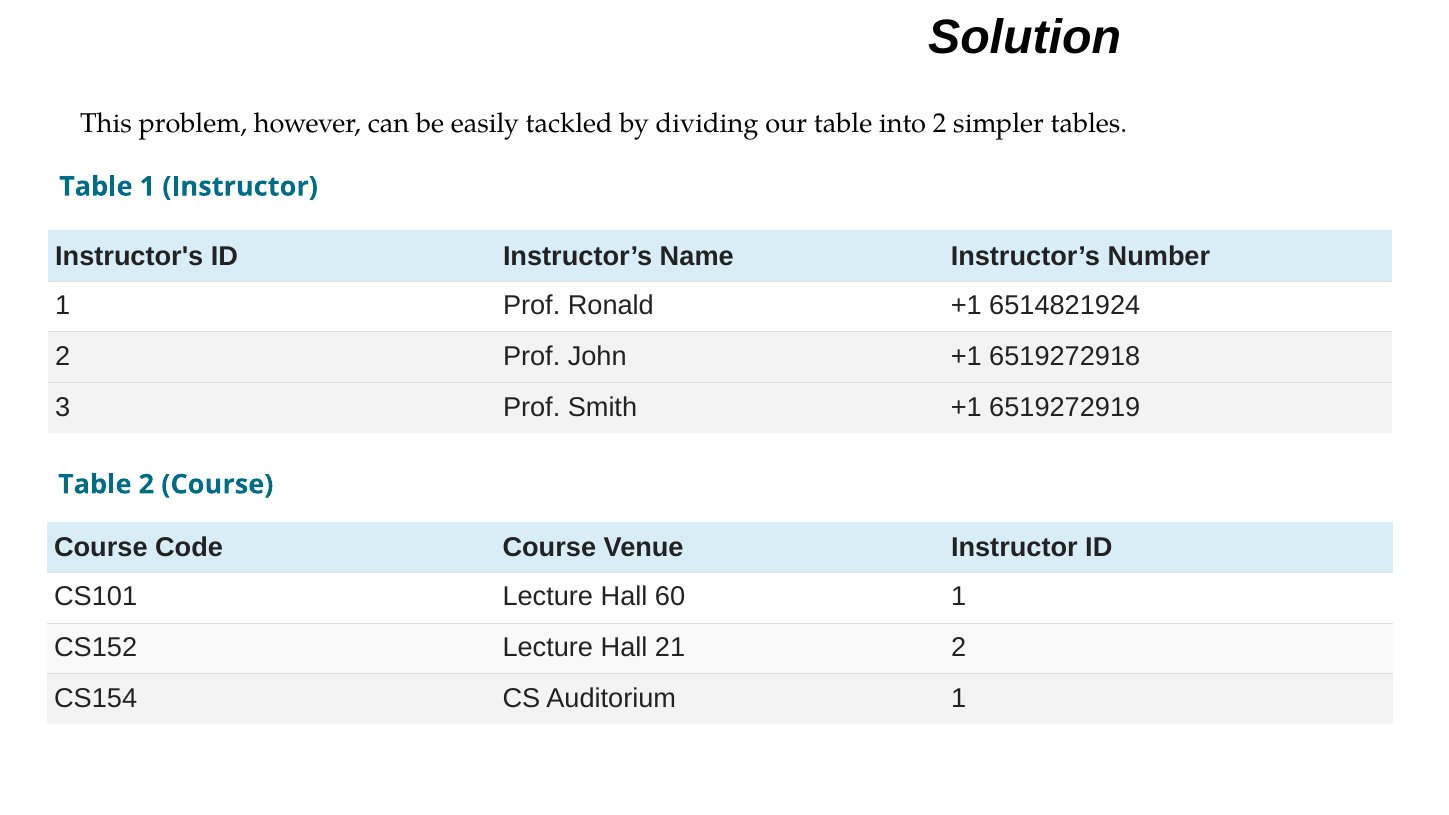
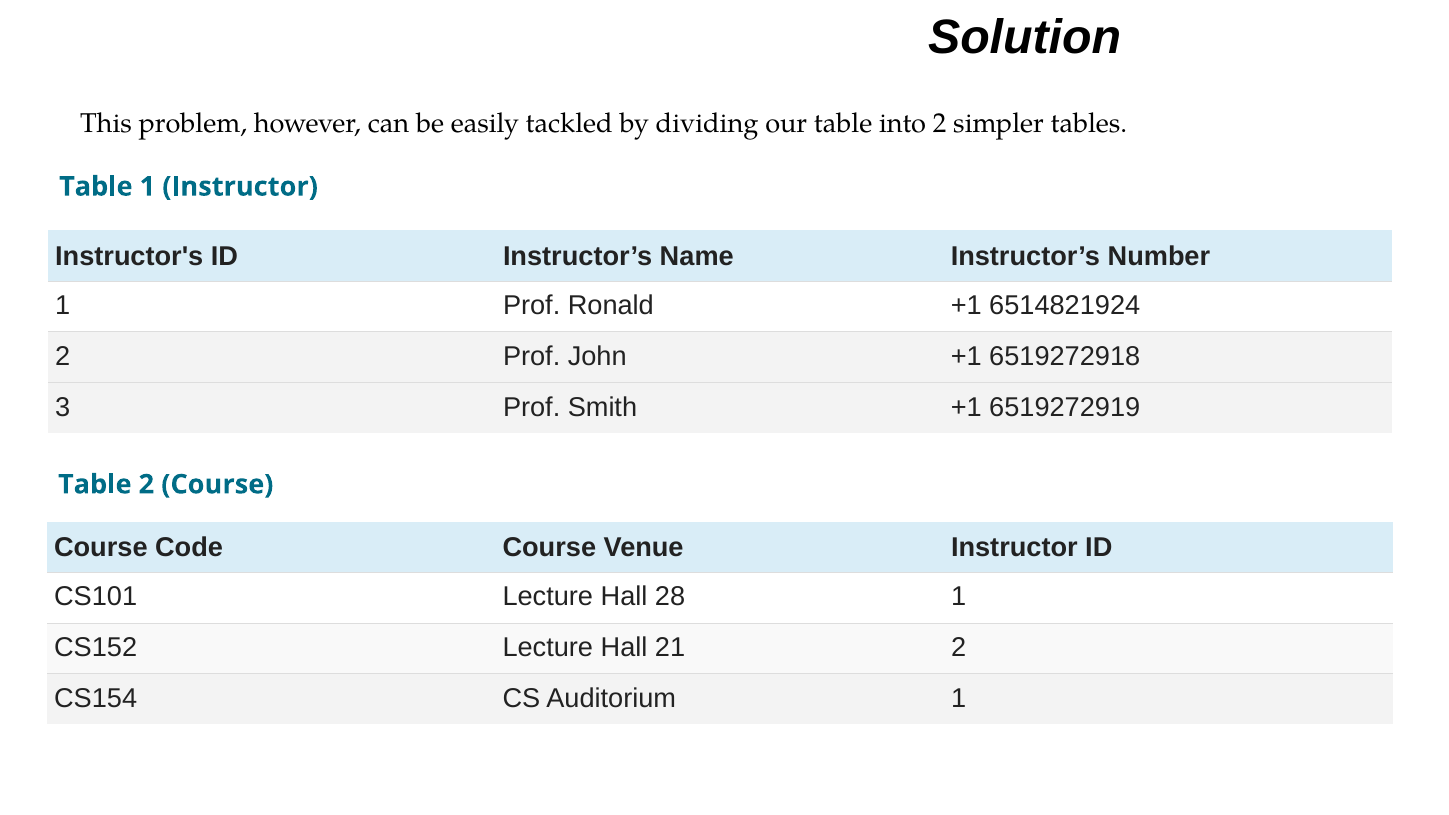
60: 60 -> 28
